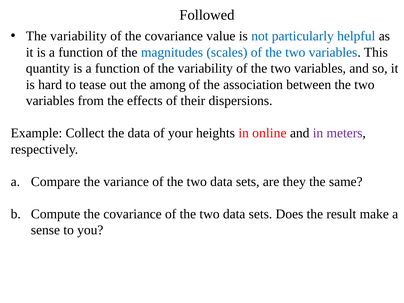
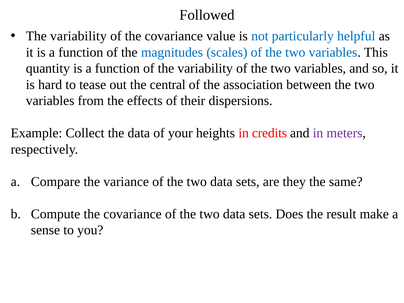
among: among -> central
online: online -> credits
